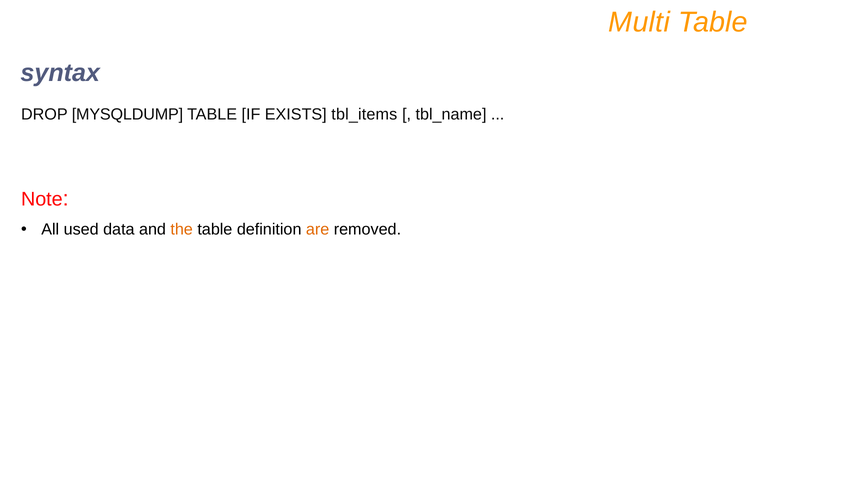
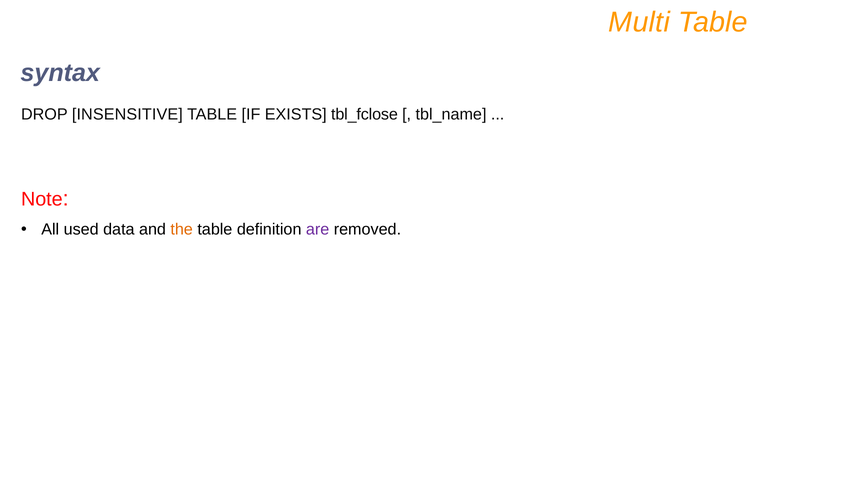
MYSQLDUMP: MYSQLDUMP -> INSENSITIVE
tbl_items: tbl_items -> tbl_fclose
are colour: orange -> purple
